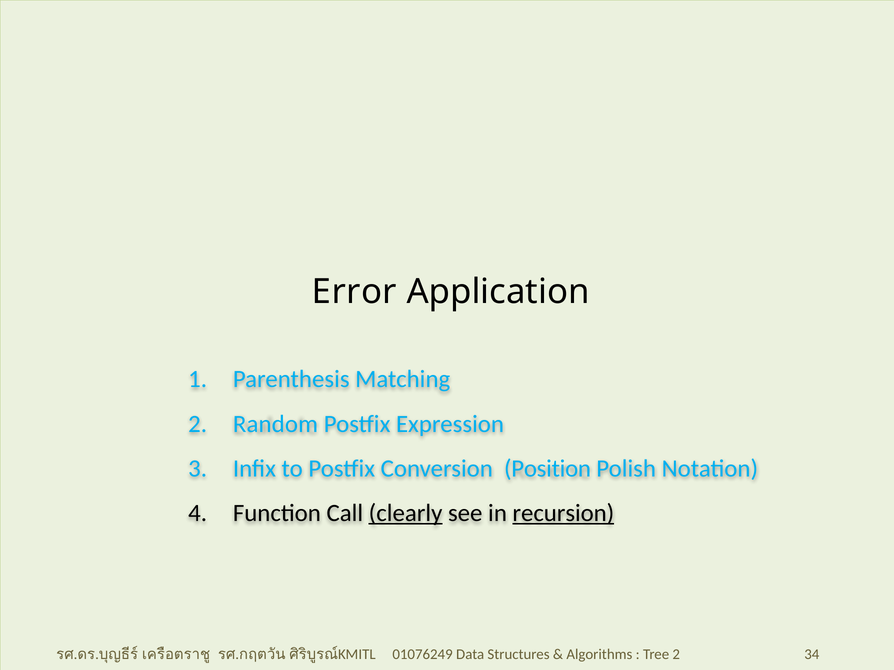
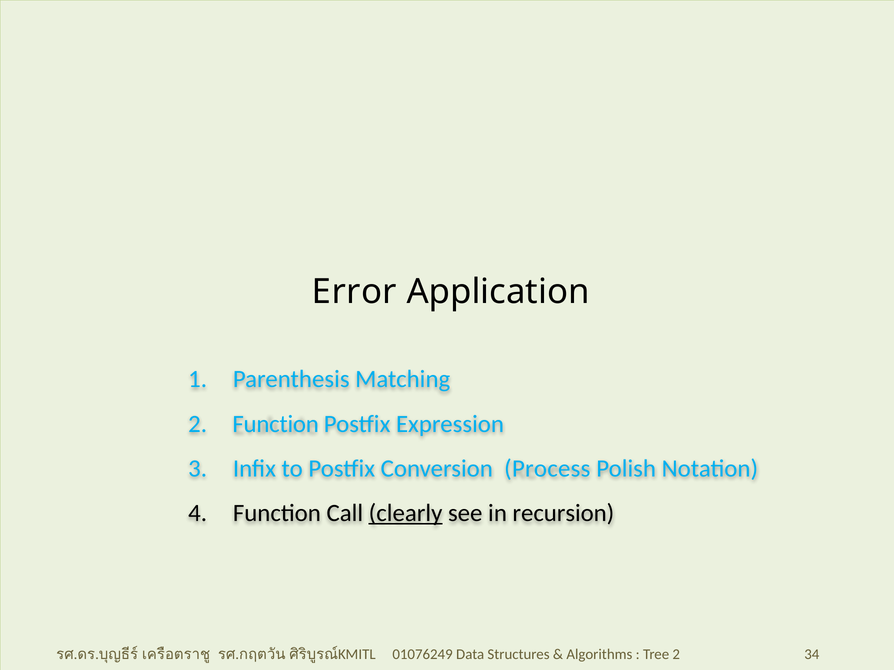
Random at (275, 424): Random -> Function
Position: Position -> Process
recursion underline: present -> none
